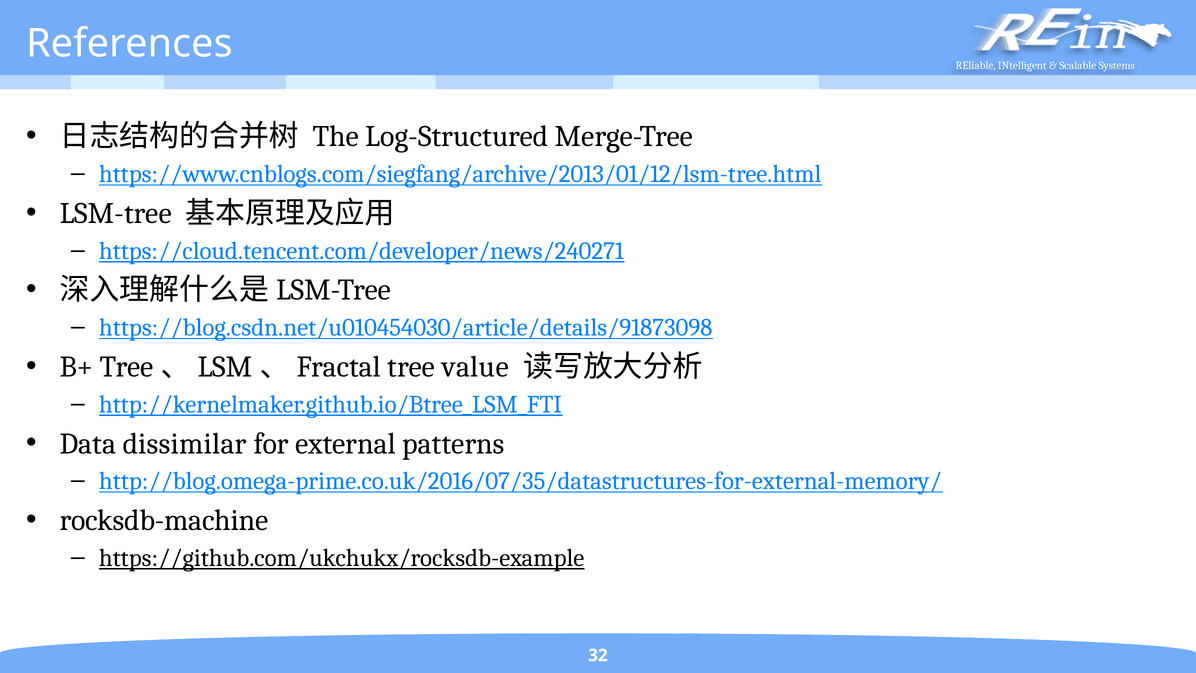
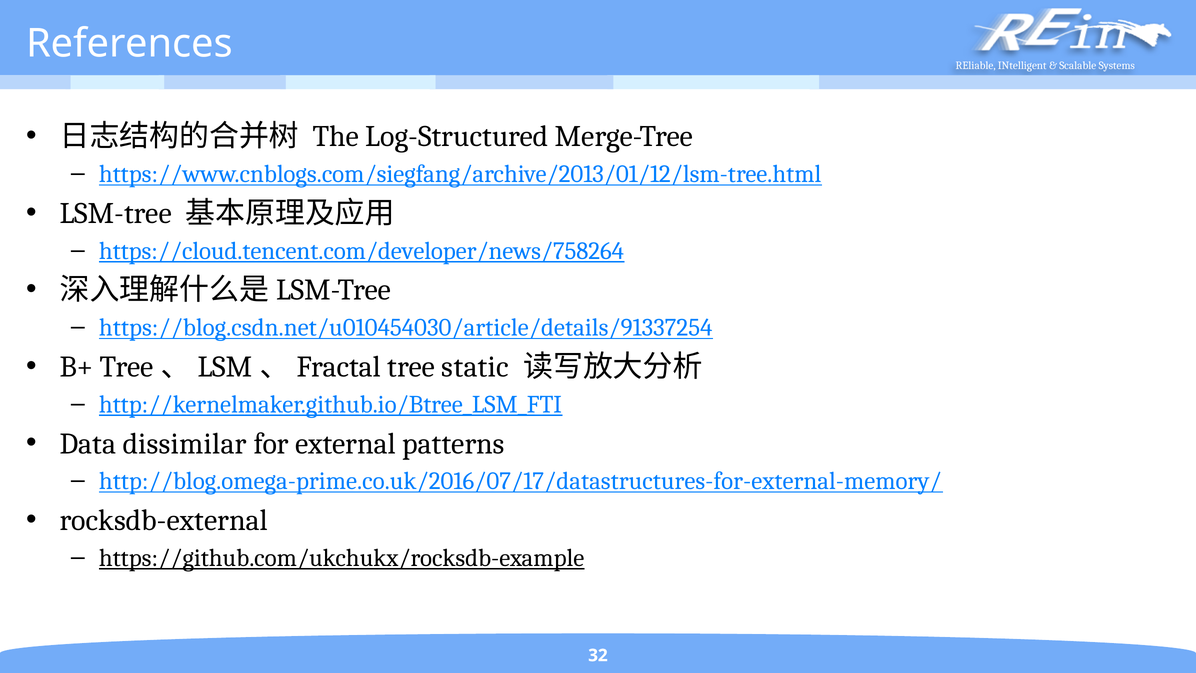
https://cloud.tencent.com/developer/news/240271: https://cloud.tencent.com/developer/news/240271 -> https://cloud.tencent.com/developer/news/758264
https://blog.csdn.net/u010454030/article/details/91873098: https://blog.csdn.net/u010454030/article/details/91873098 -> https://blog.csdn.net/u010454030/article/details/91337254
value: value -> static
http://blog.omega-prime.co.uk/2016/07/35/datastructures-for-external-memory/: http://blog.omega-prime.co.uk/2016/07/35/datastructures-for-external-memory/ -> http://blog.omega-prime.co.uk/2016/07/17/datastructures-for-external-memory/
rocksdb-machine: rocksdb-machine -> rocksdb-external
